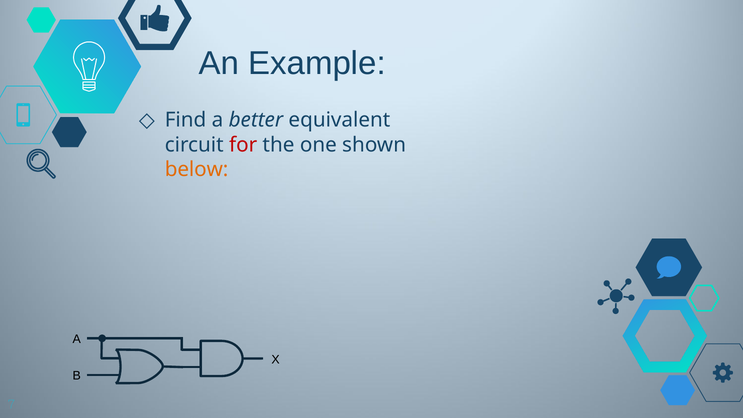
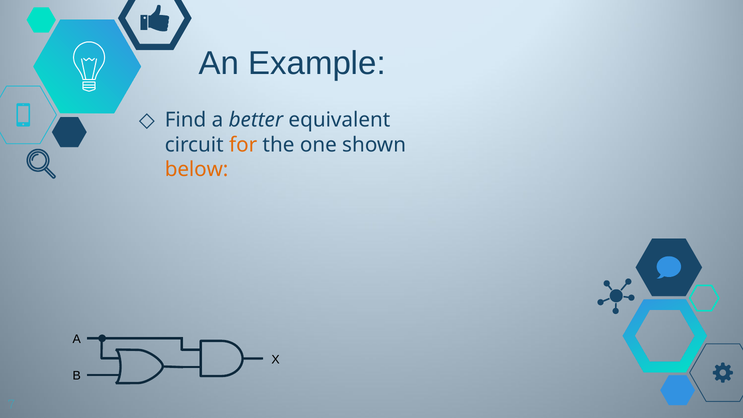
for colour: red -> orange
